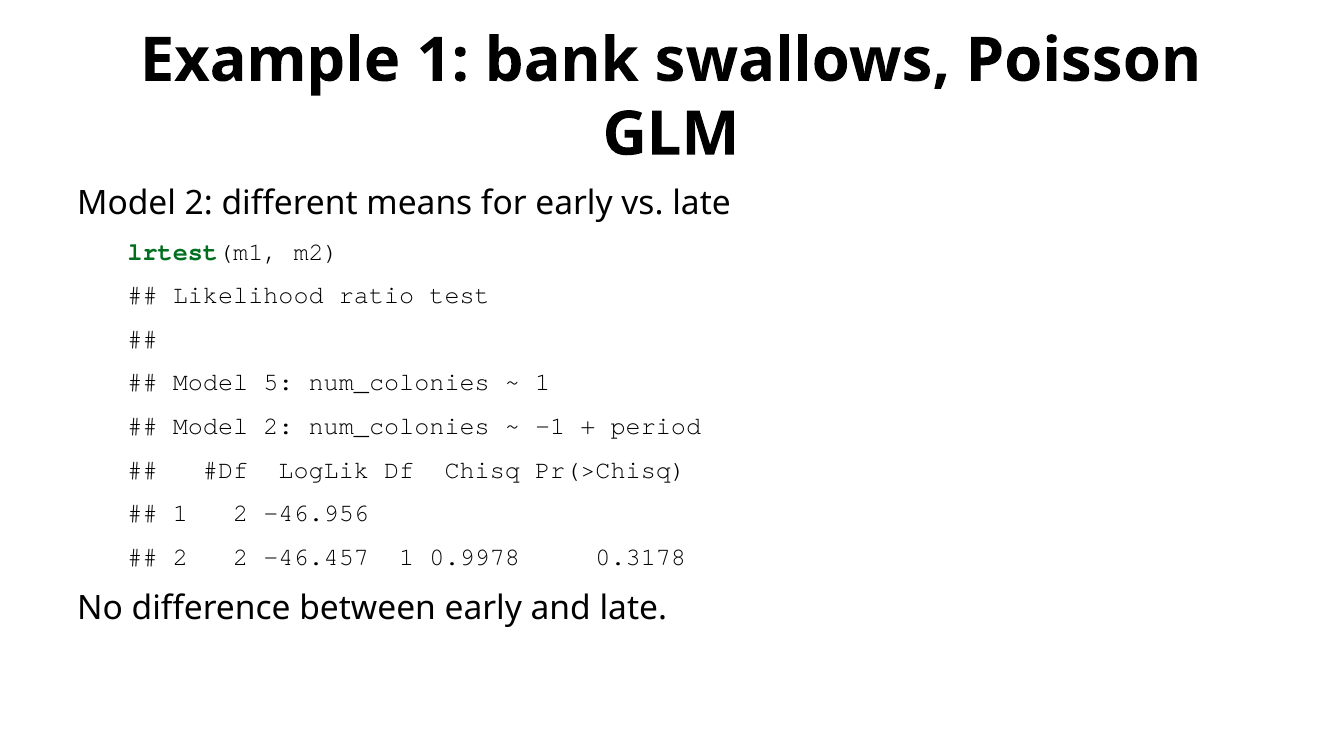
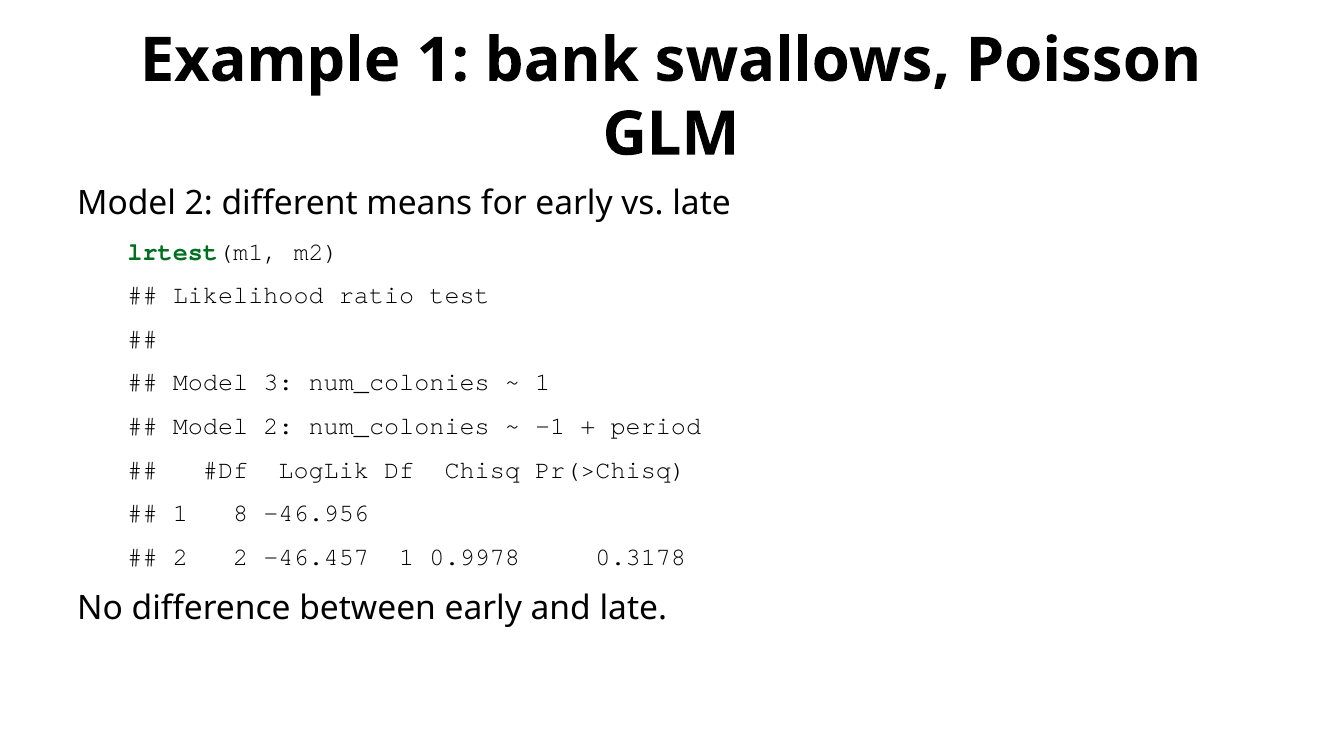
5: 5 -> 3
1 2: 2 -> 8
